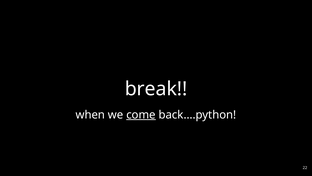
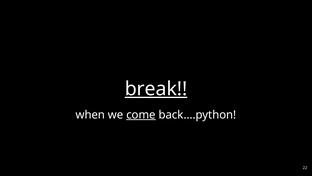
break underline: none -> present
